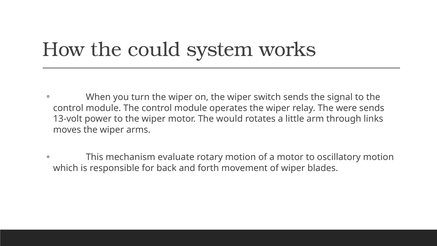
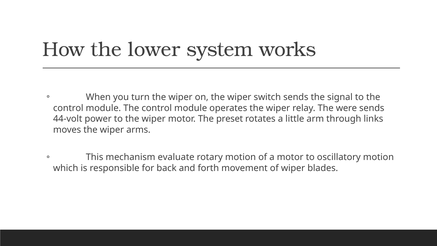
could: could -> lower
13-volt: 13-volt -> 44-volt
would: would -> preset
